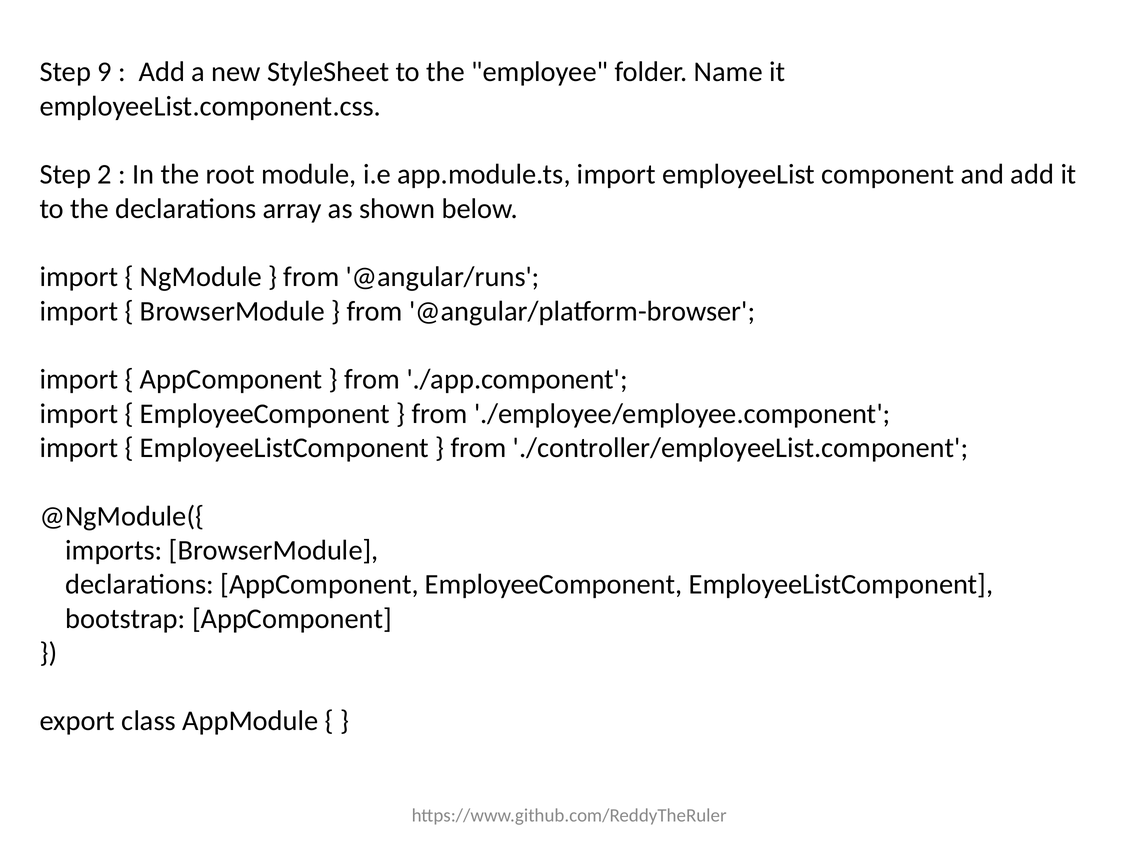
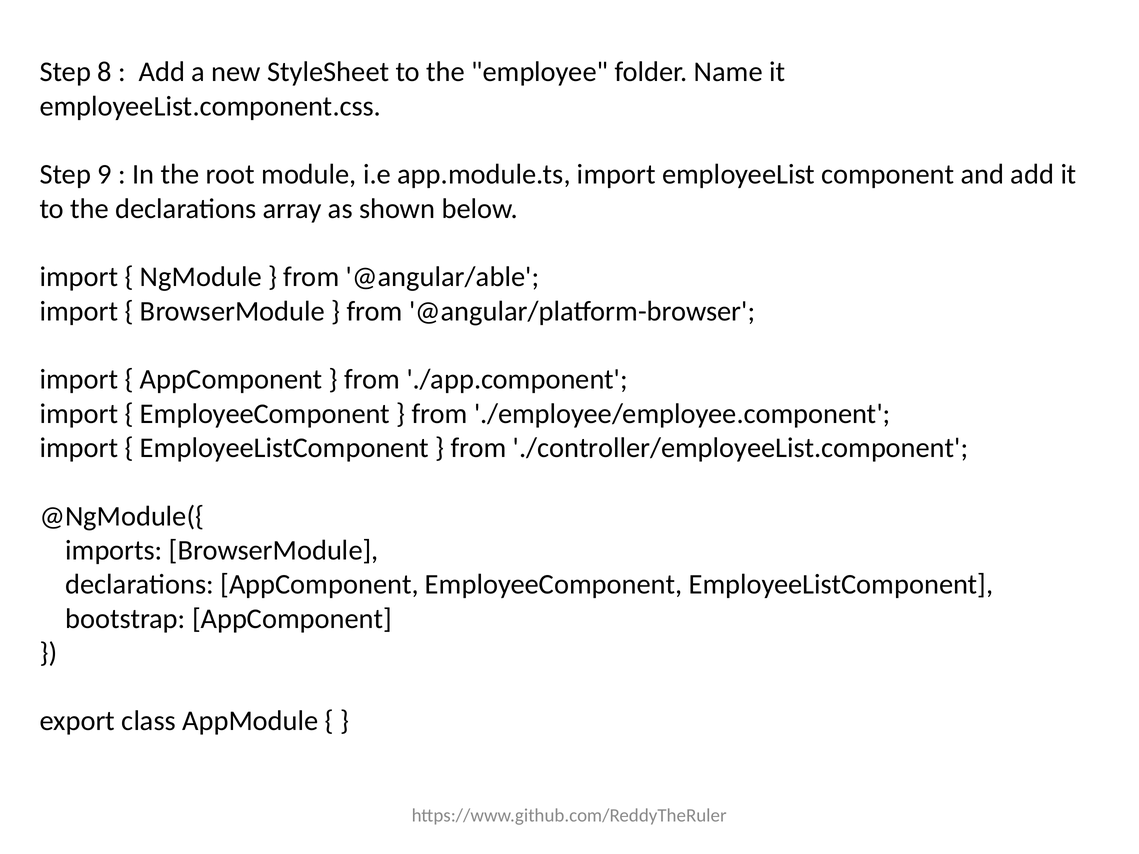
9: 9 -> 8
2: 2 -> 9
@angular/runs: @angular/runs -> @angular/able
